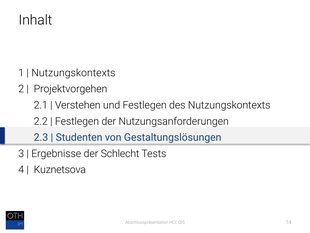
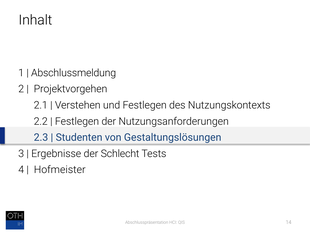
Nutzungskontexts at (73, 73): Nutzungskontexts -> Abschlussmeldung
Kuznetsova: Kuznetsova -> Hofmeister
